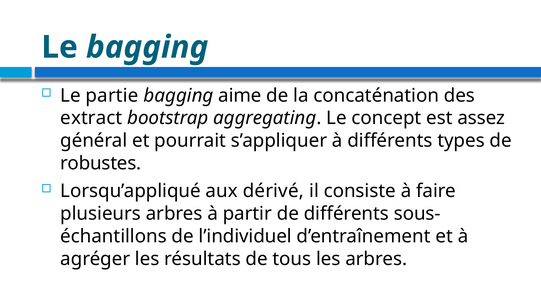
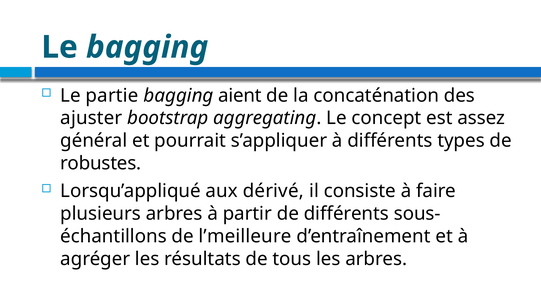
aime: aime -> aient
extract: extract -> ajuster
l’individuel: l’individuel -> l’meilleure
